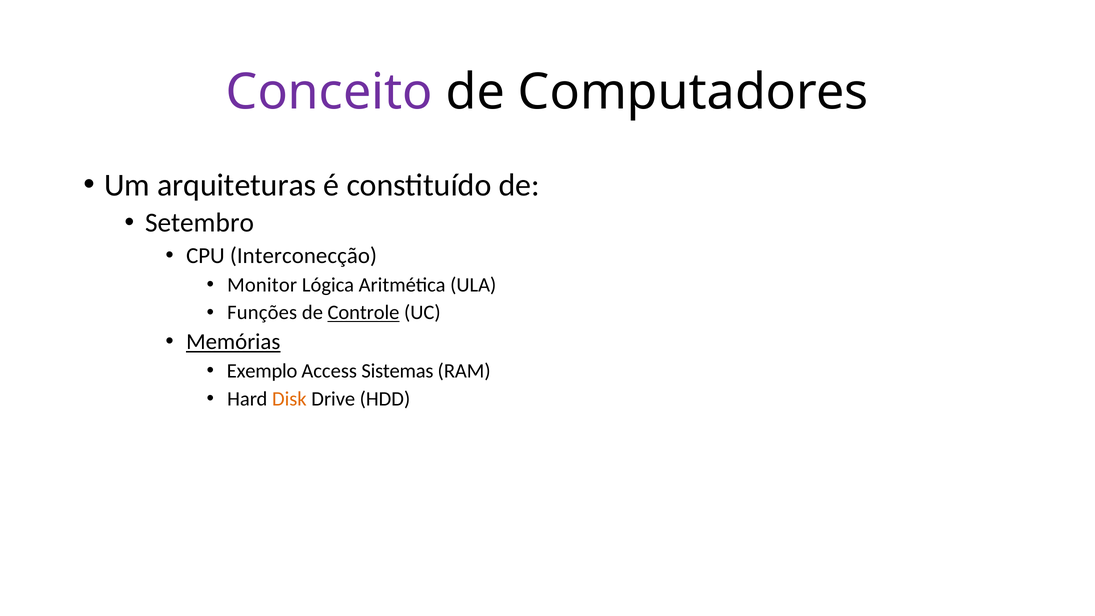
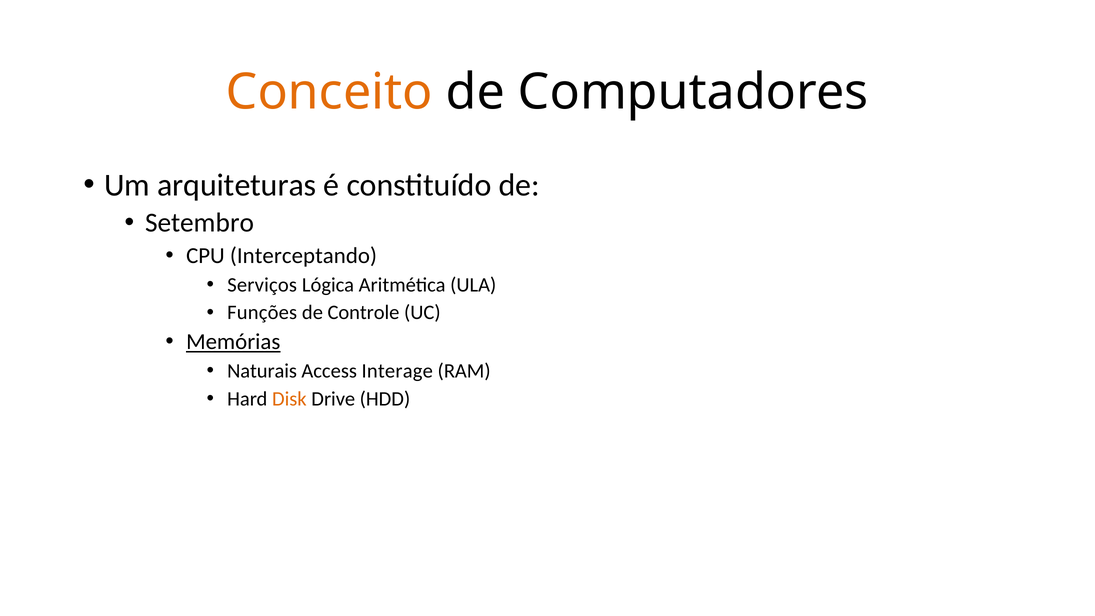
Conceito colour: purple -> orange
Interconecção: Interconecção -> Interceptando
Monitor: Monitor -> Serviços
Controle underline: present -> none
Exemplo: Exemplo -> Naturais
Sistemas: Sistemas -> Interage
